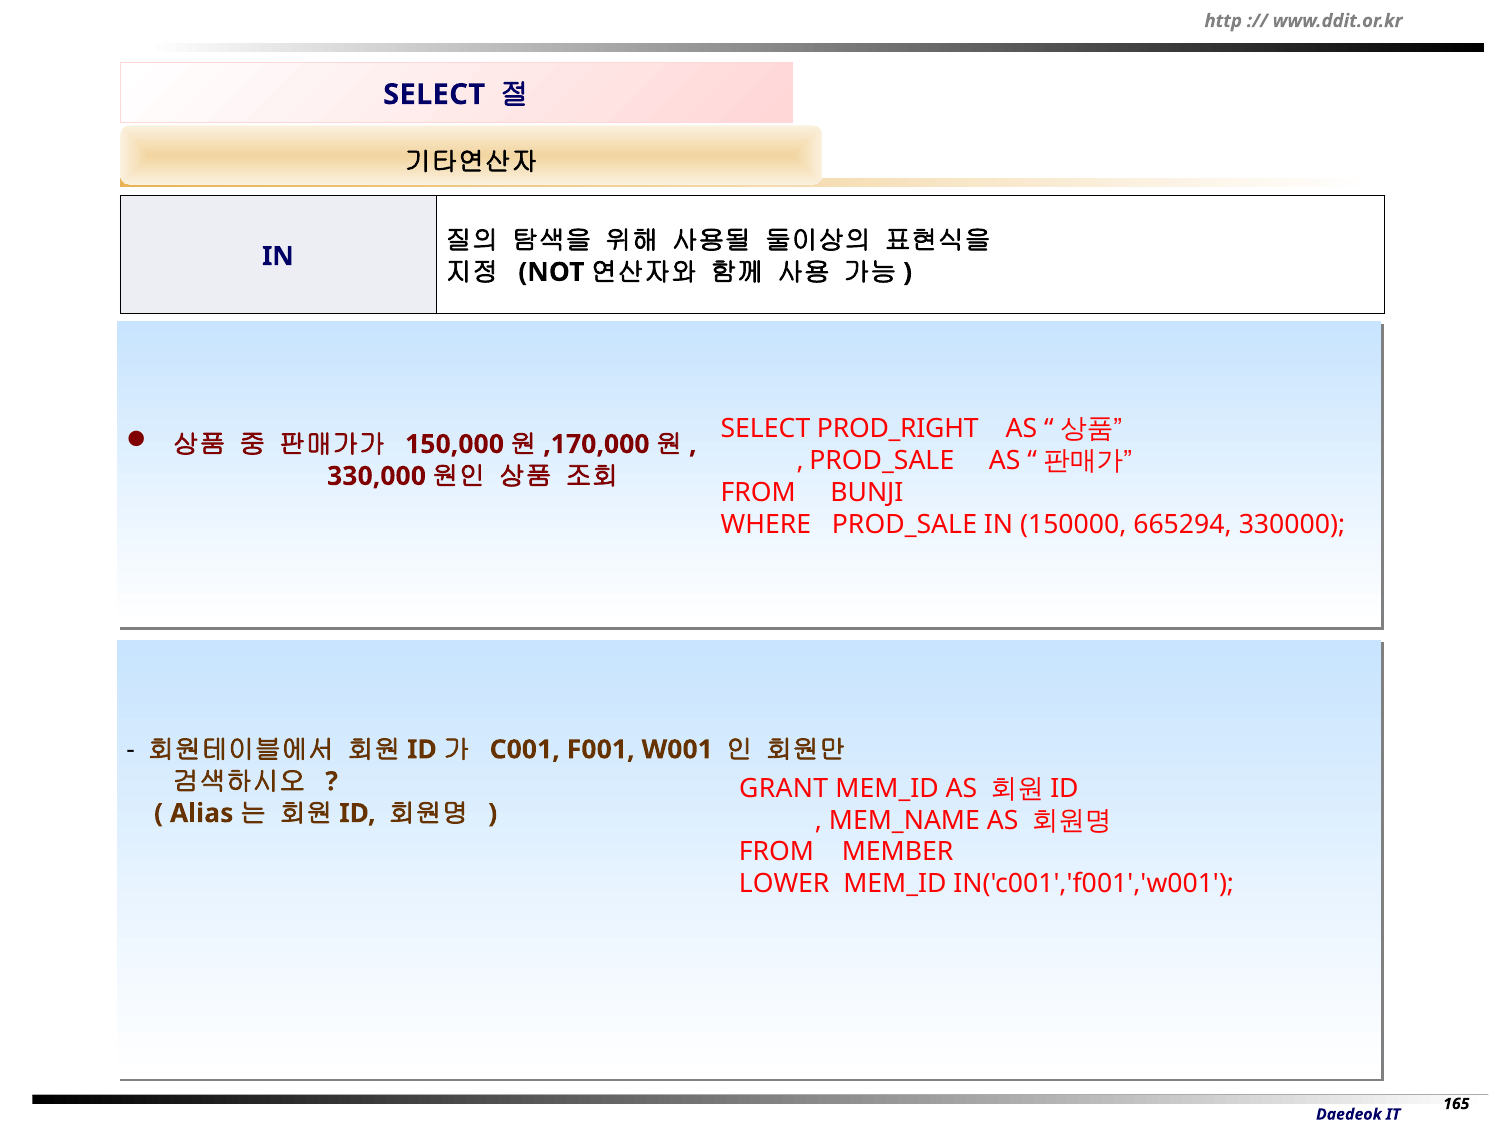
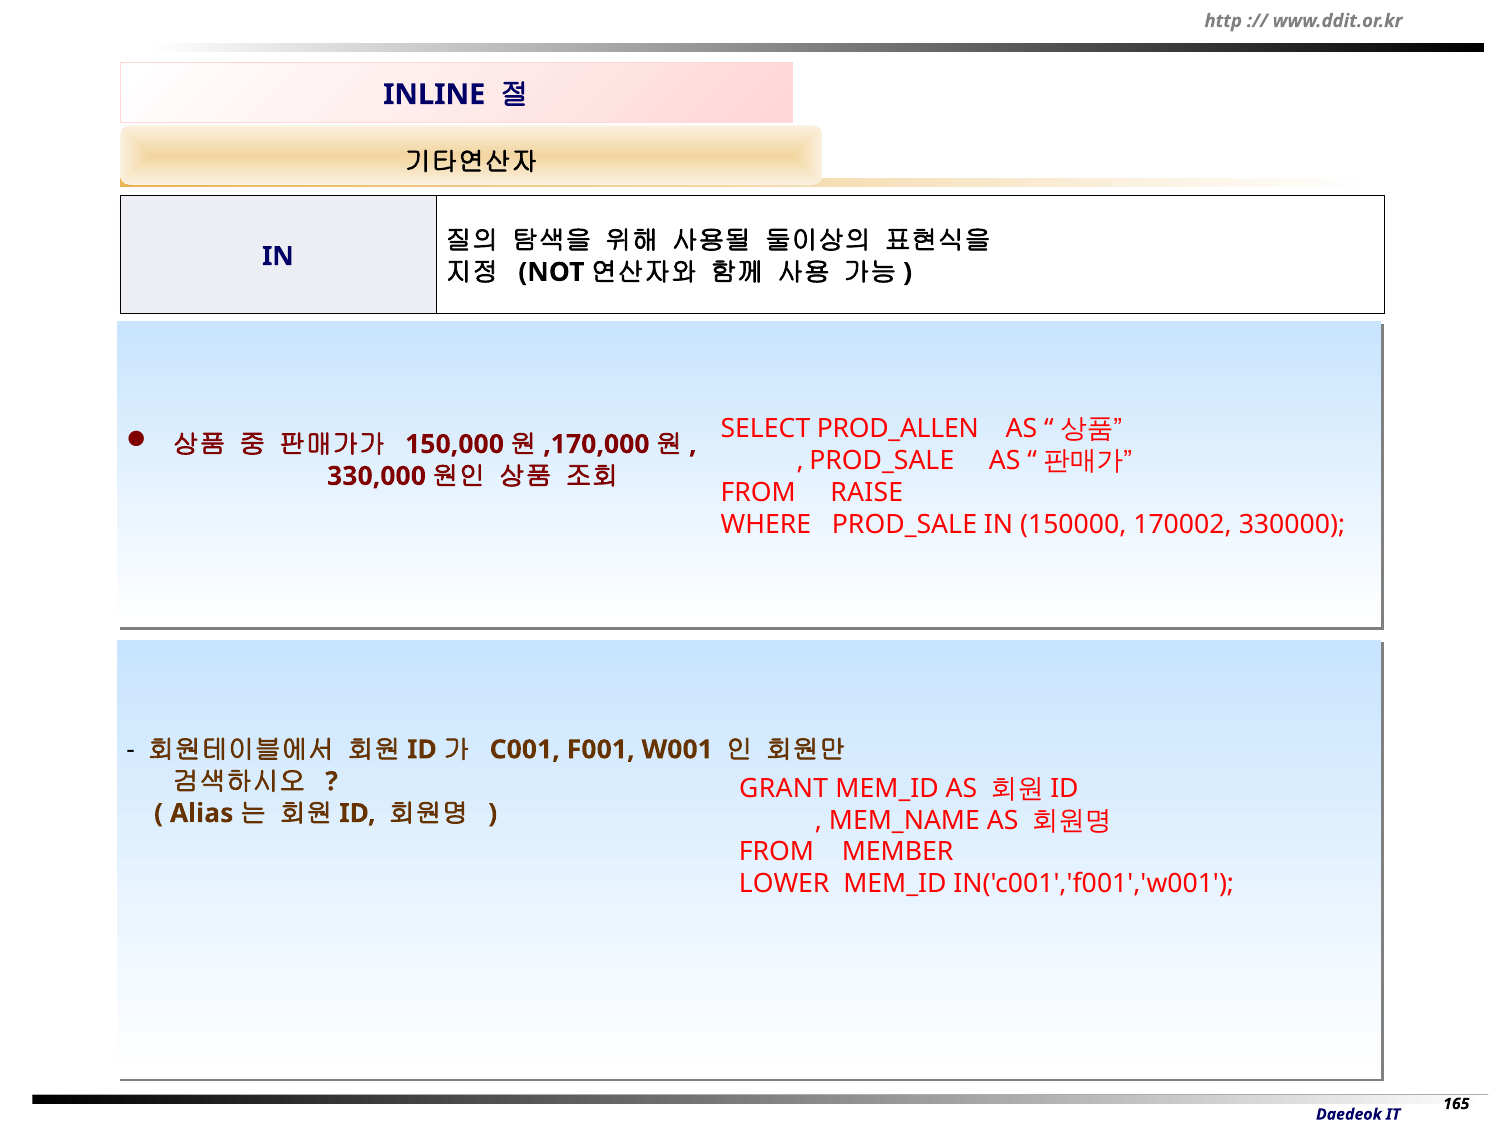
SELECT at (434, 95): SELECT -> INLINE
PROD_RIGHT: PROD_RIGHT -> PROD_ALLEN
BUNJI: BUNJI -> RAISE
665294: 665294 -> 170002
